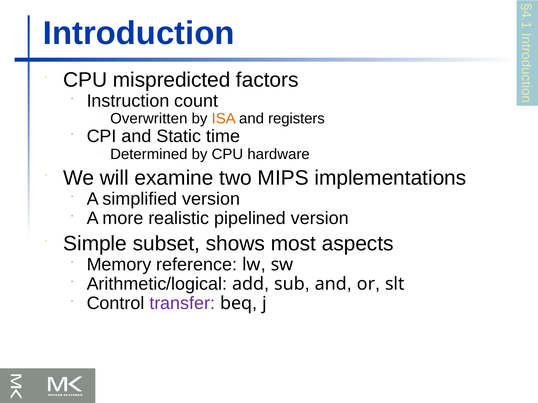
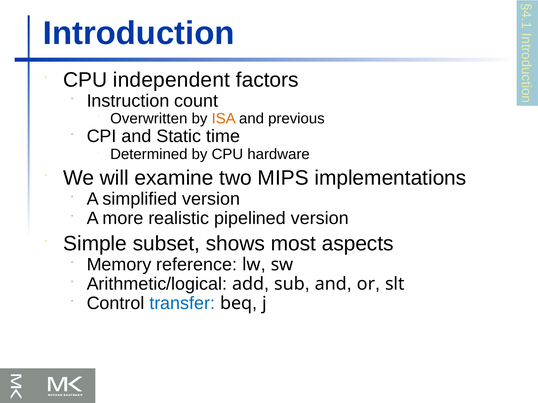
mispredicted: mispredicted -> independent
registers: registers -> previous
transfer colour: purple -> blue
